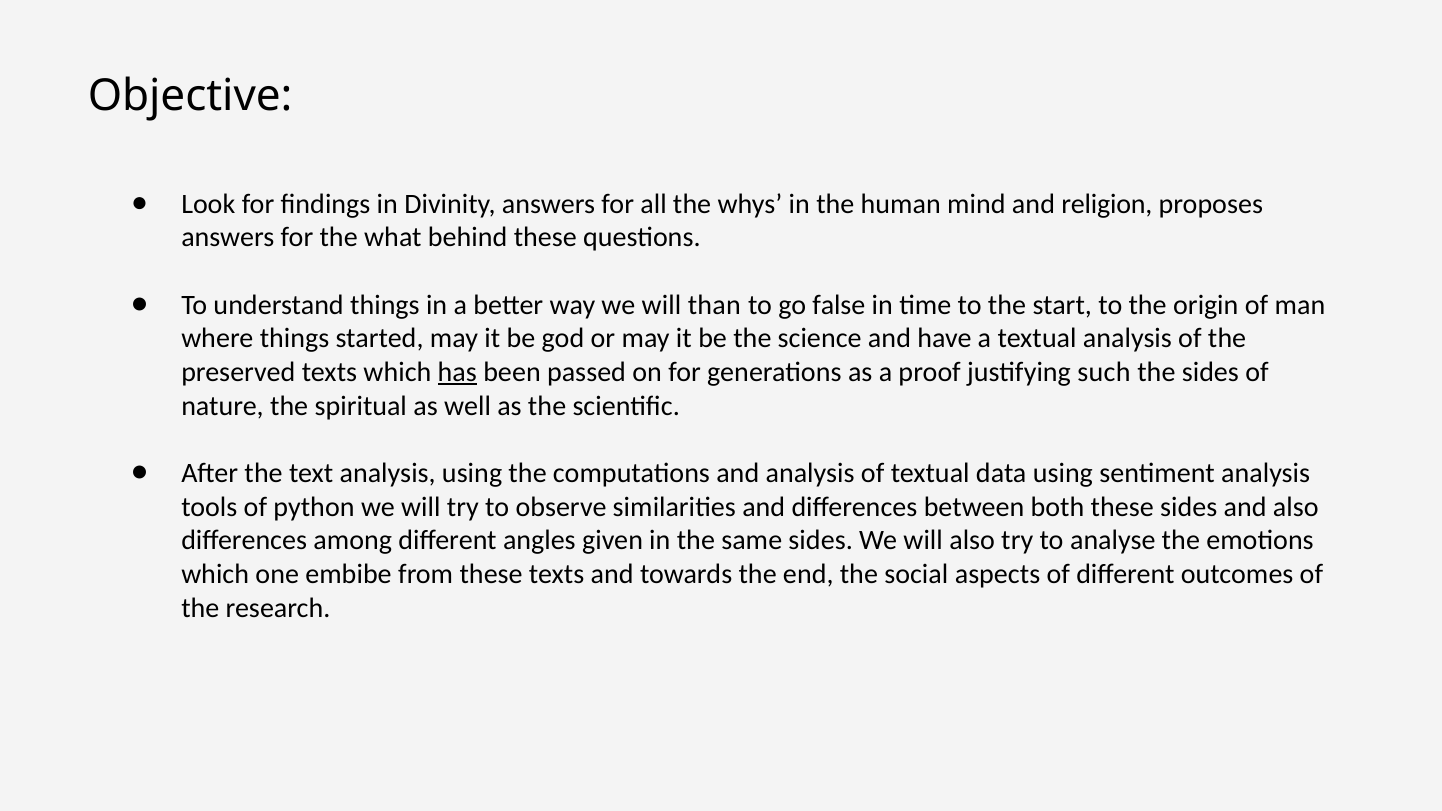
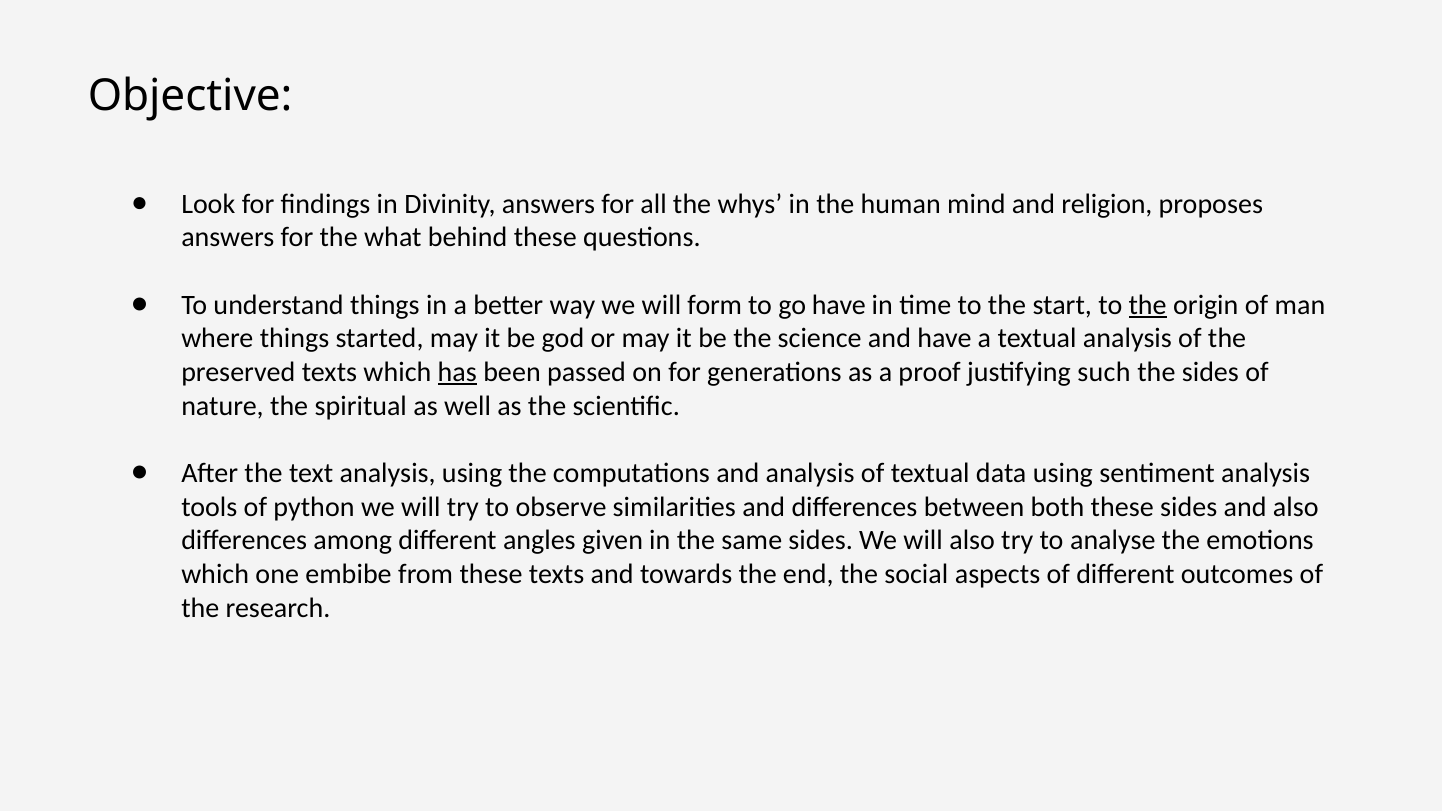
than: than -> form
go false: false -> have
the at (1148, 305) underline: none -> present
